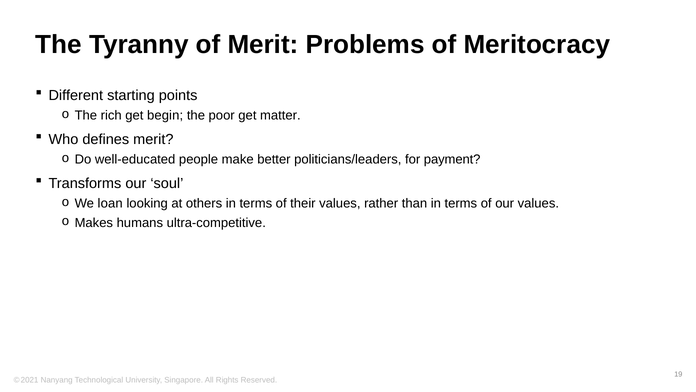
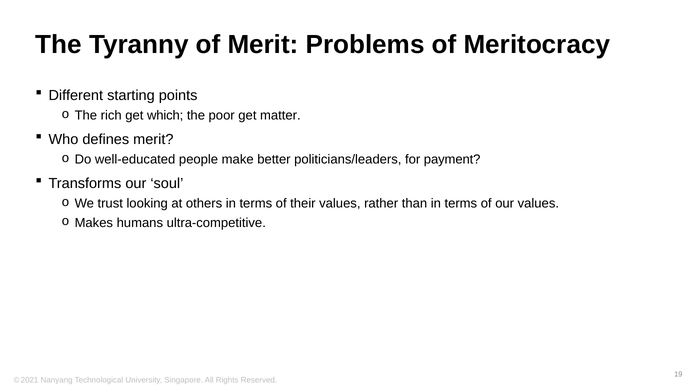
begin: begin -> which
loan: loan -> trust
